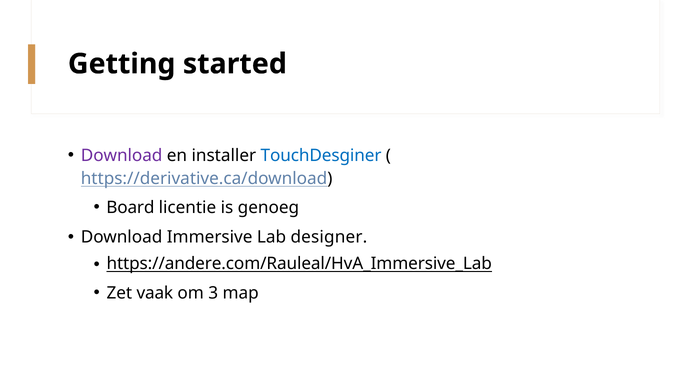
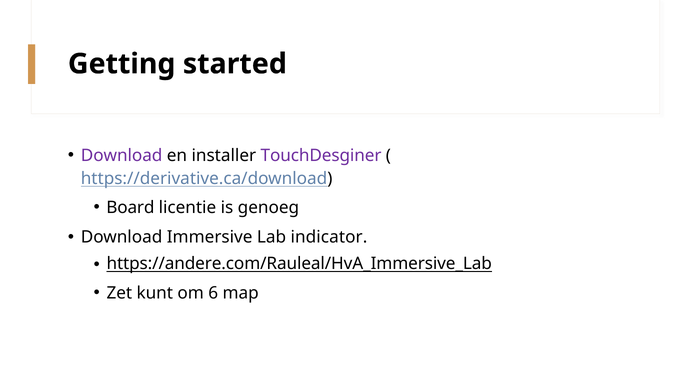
TouchDesginer colour: blue -> purple
designer: designer -> indicator
vaak: vaak -> kunt
3: 3 -> 6
